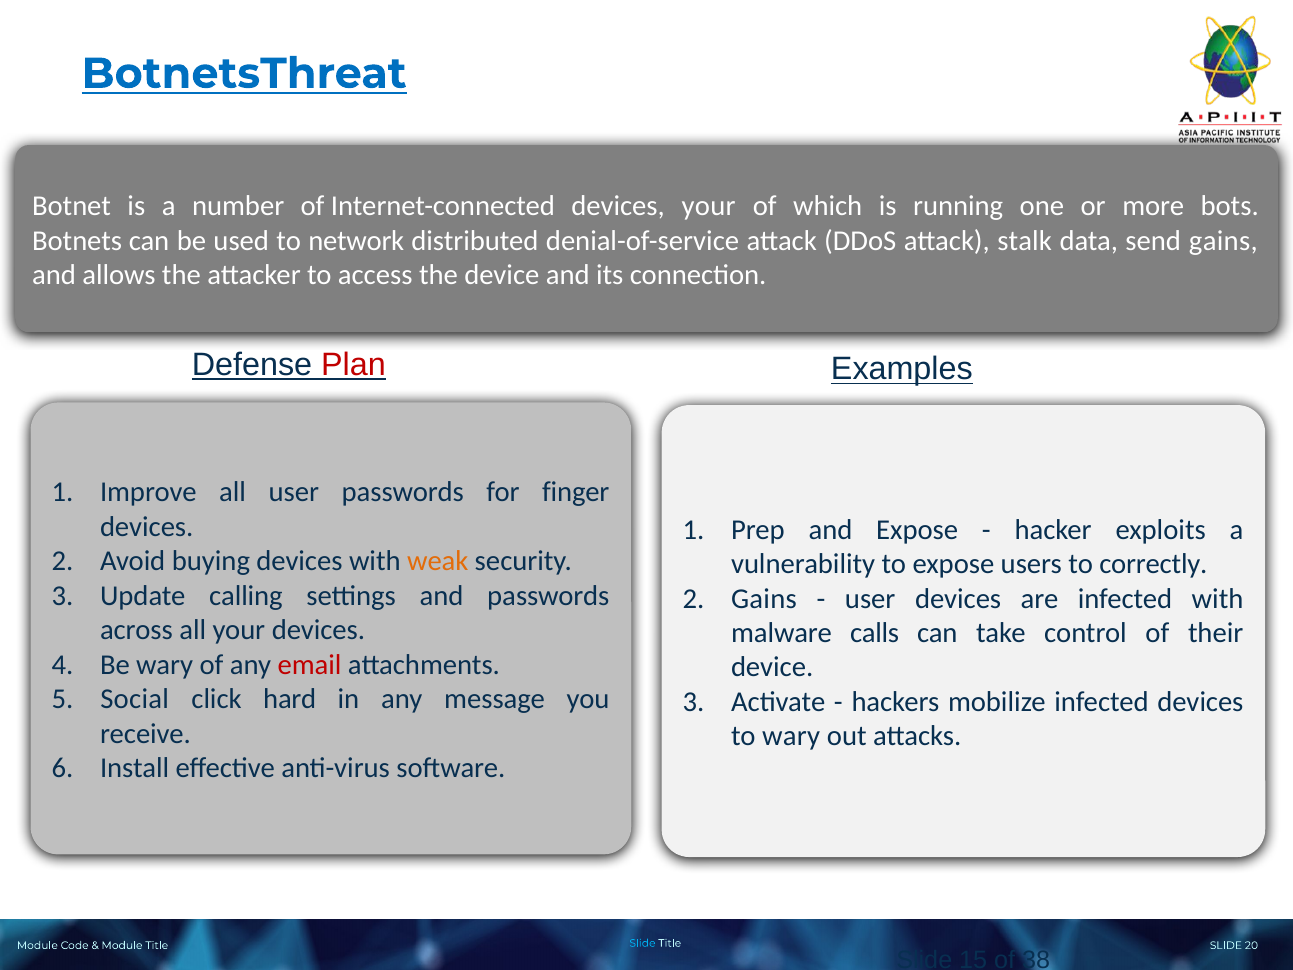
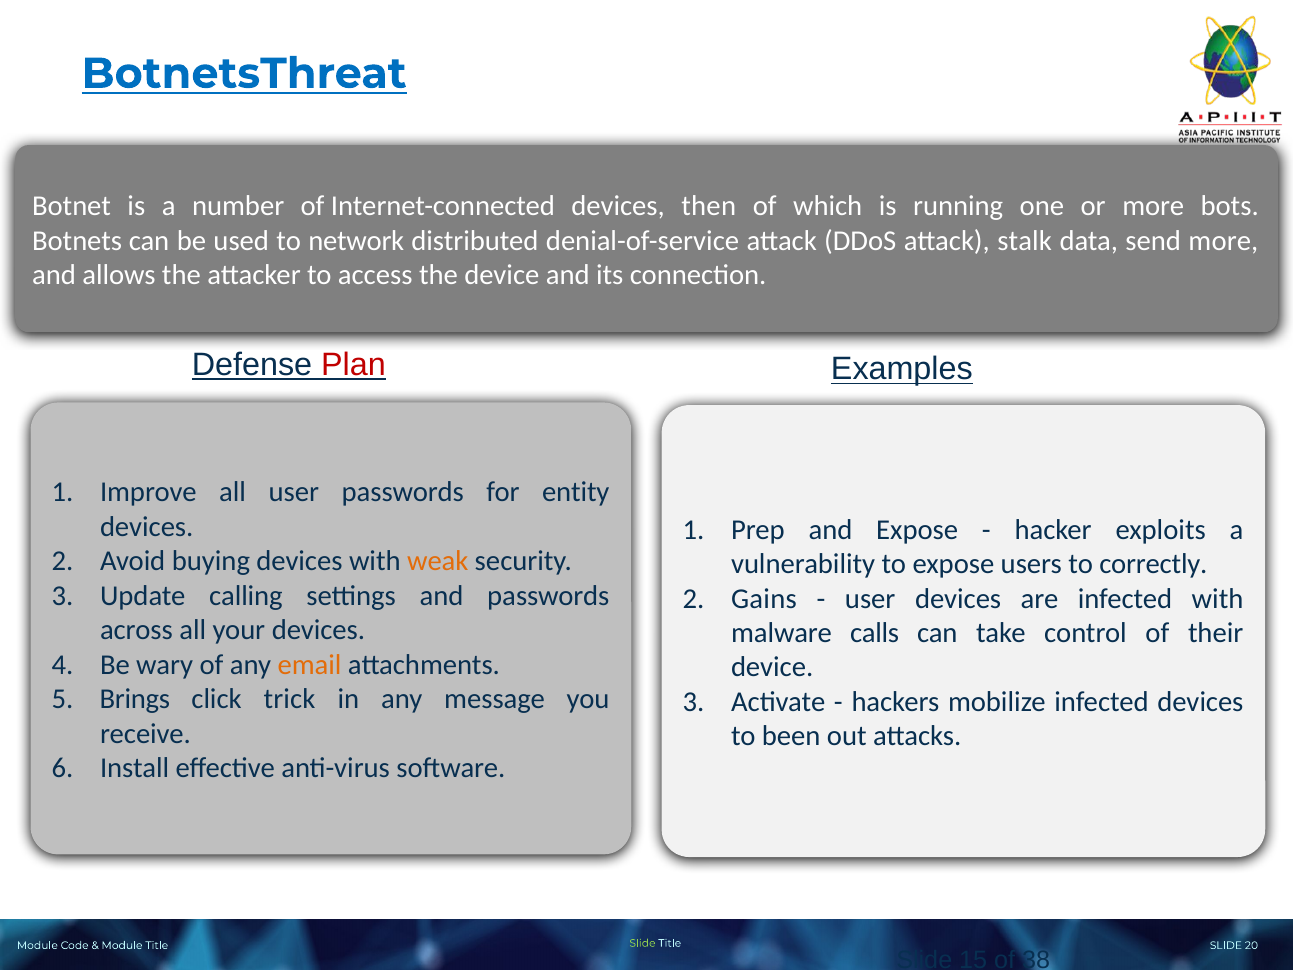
devices your: your -> then
send gains: gains -> more
finger: finger -> entity
email colour: red -> orange
Social: Social -> Brings
hard: hard -> trick
to wary: wary -> been
Slide at (642, 943) colour: light blue -> light green
